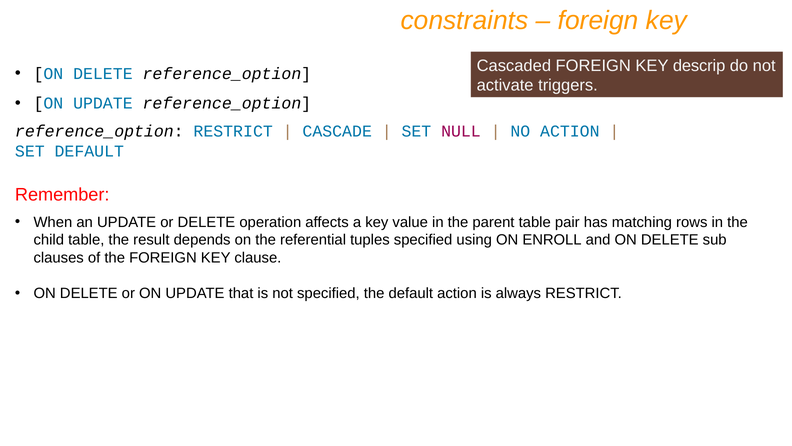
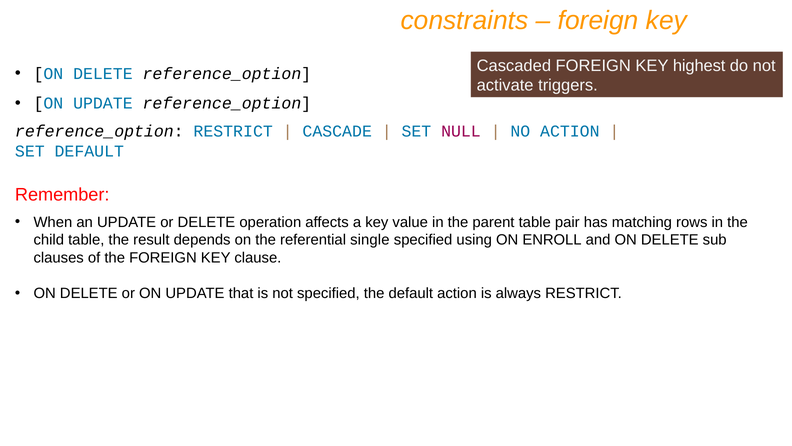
descrip: descrip -> highest
tuples: tuples -> single
